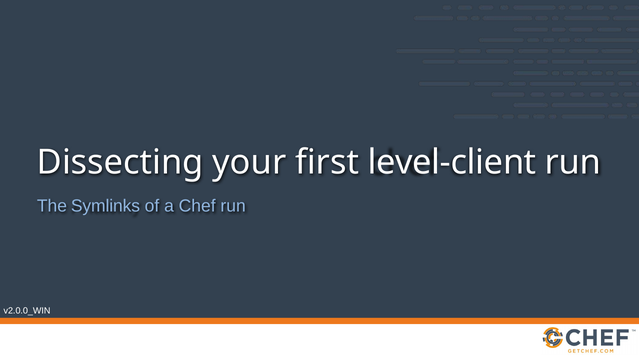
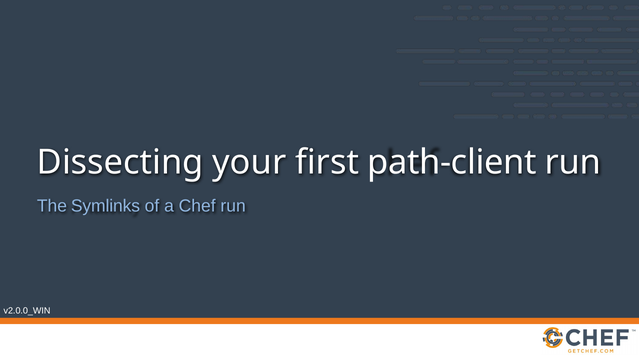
level-client: level-client -> path-client
